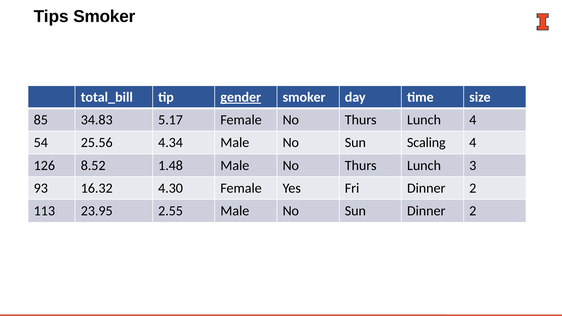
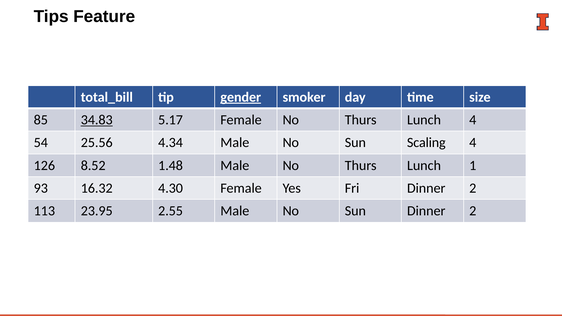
Tips Smoker: Smoker -> Feature
34.83 underline: none -> present
3: 3 -> 1
